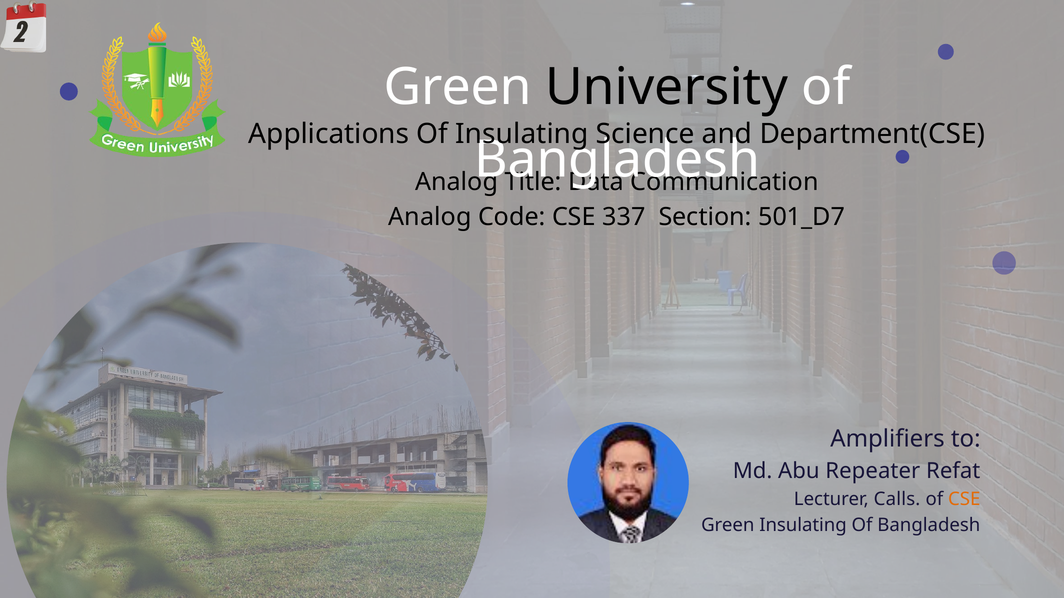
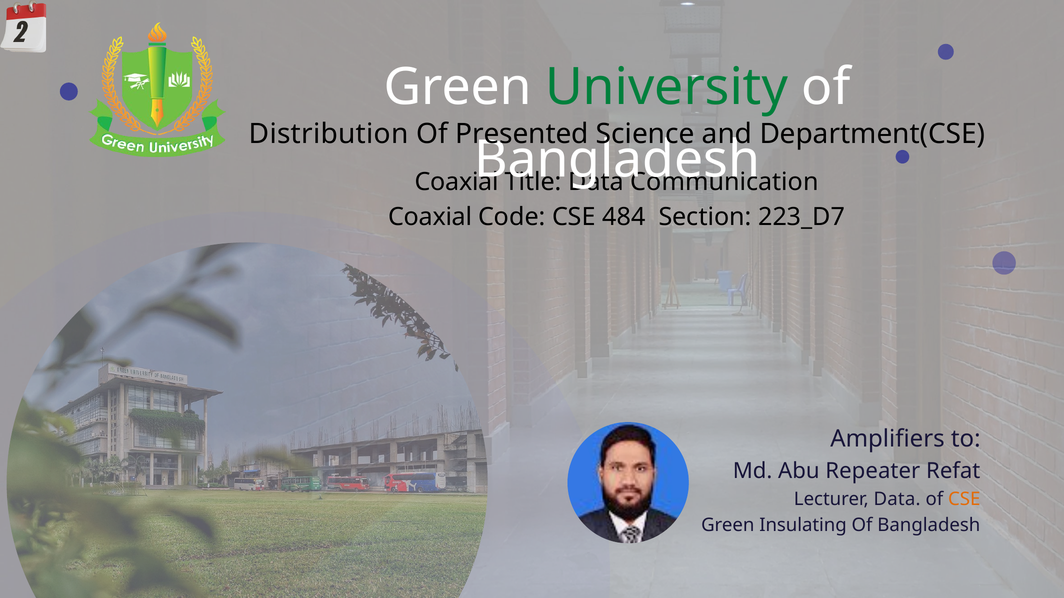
University colour: black -> green
Applications: Applications -> Distribution
Of Insulating: Insulating -> Presented
Analog at (457, 182): Analog -> Coaxial
Analog at (430, 217): Analog -> Coaxial
337: 337 -> 484
501_D7: 501_D7 -> 223_D7
Lecturer Calls: Calls -> Data
